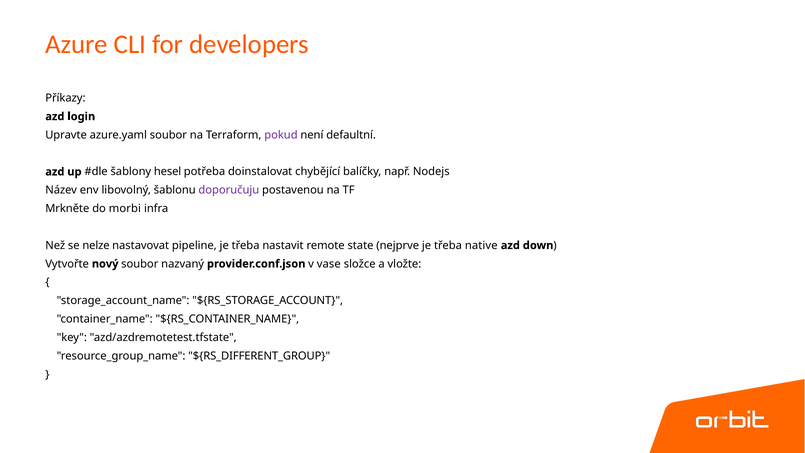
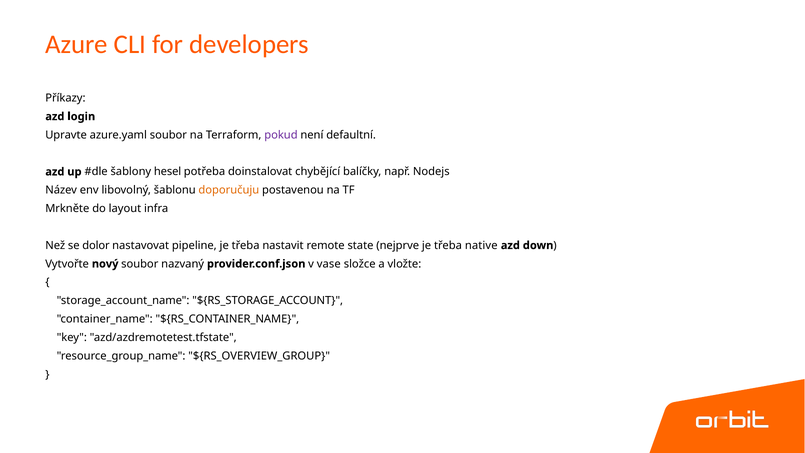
doporučuju colour: purple -> orange
morbi: morbi -> layout
nelze: nelze -> dolor
${RS_DIFFERENT_GROUP: ${RS_DIFFERENT_GROUP -> ${RS_OVERVIEW_GROUP
